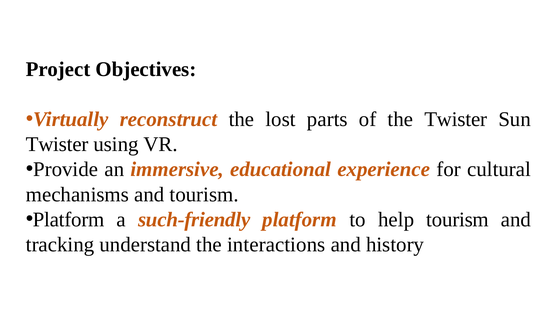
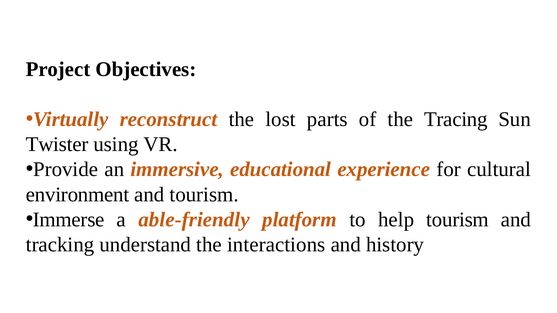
the Twister: Twister -> Tracing
mechanisms: mechanisms -> environment
Platform at (69, 220): Platform -> Immerse
such-friendly: such-friendly -> able-friendly
